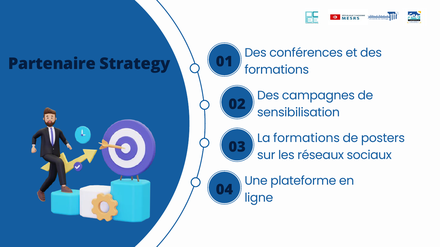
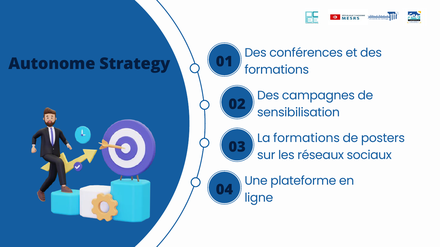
Partenaire: Partenaire -> Autonome
